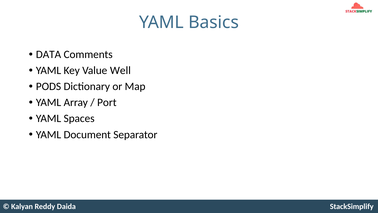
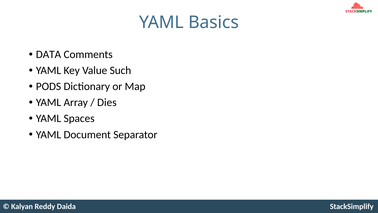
Well: Well -> Such
Port: Port -> Dies
